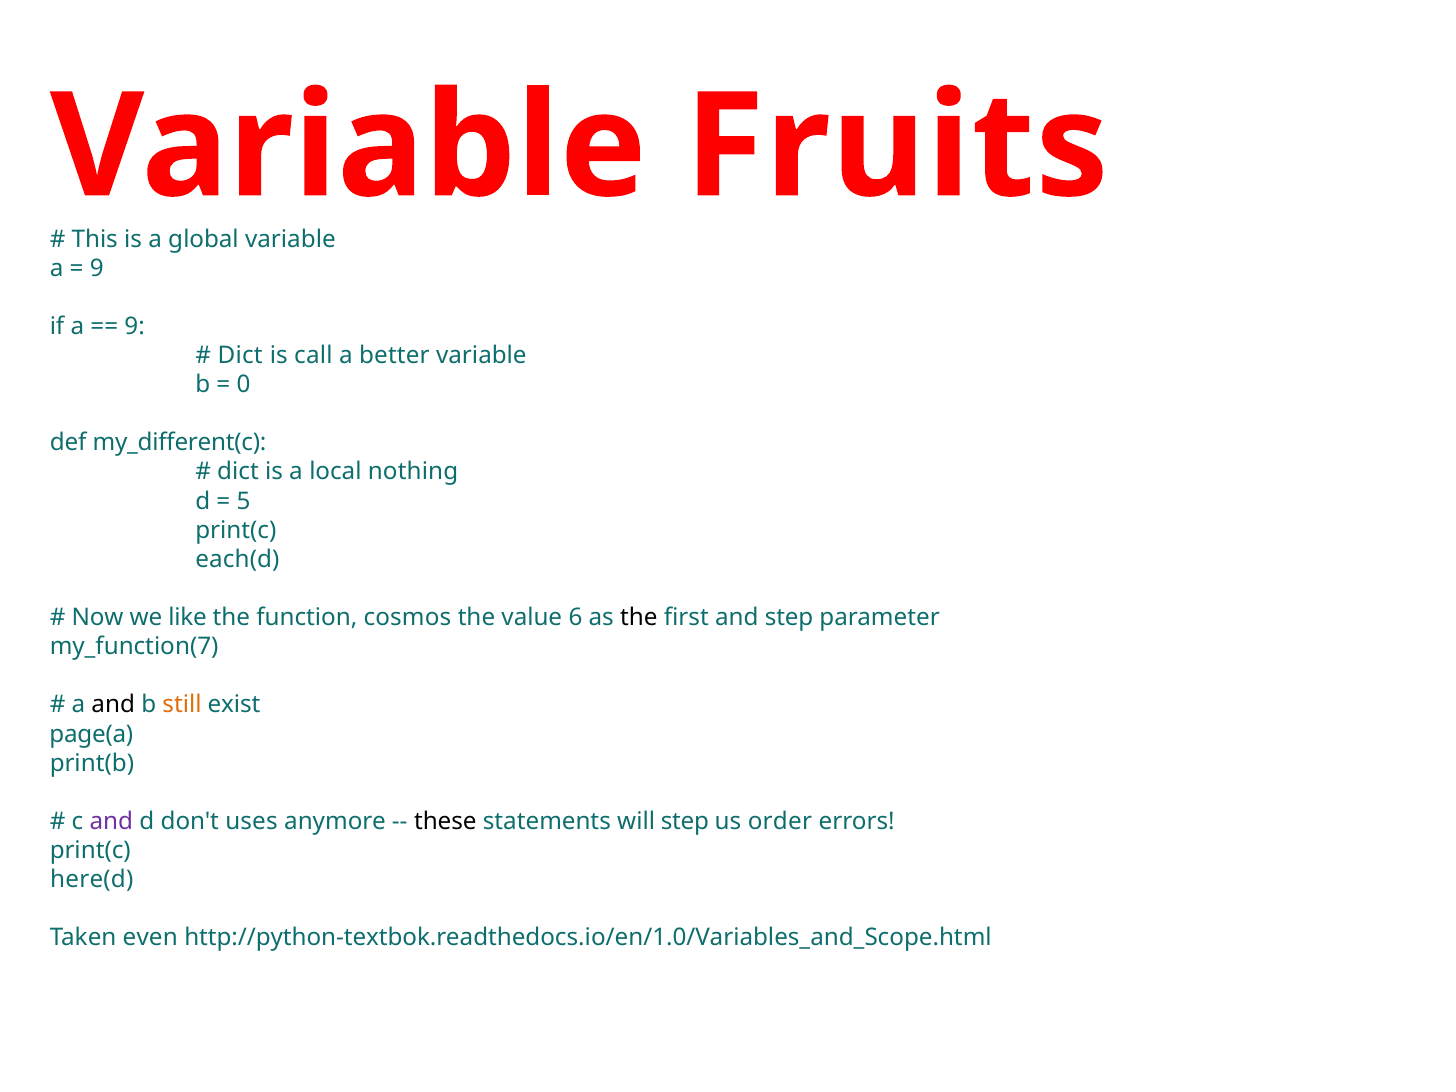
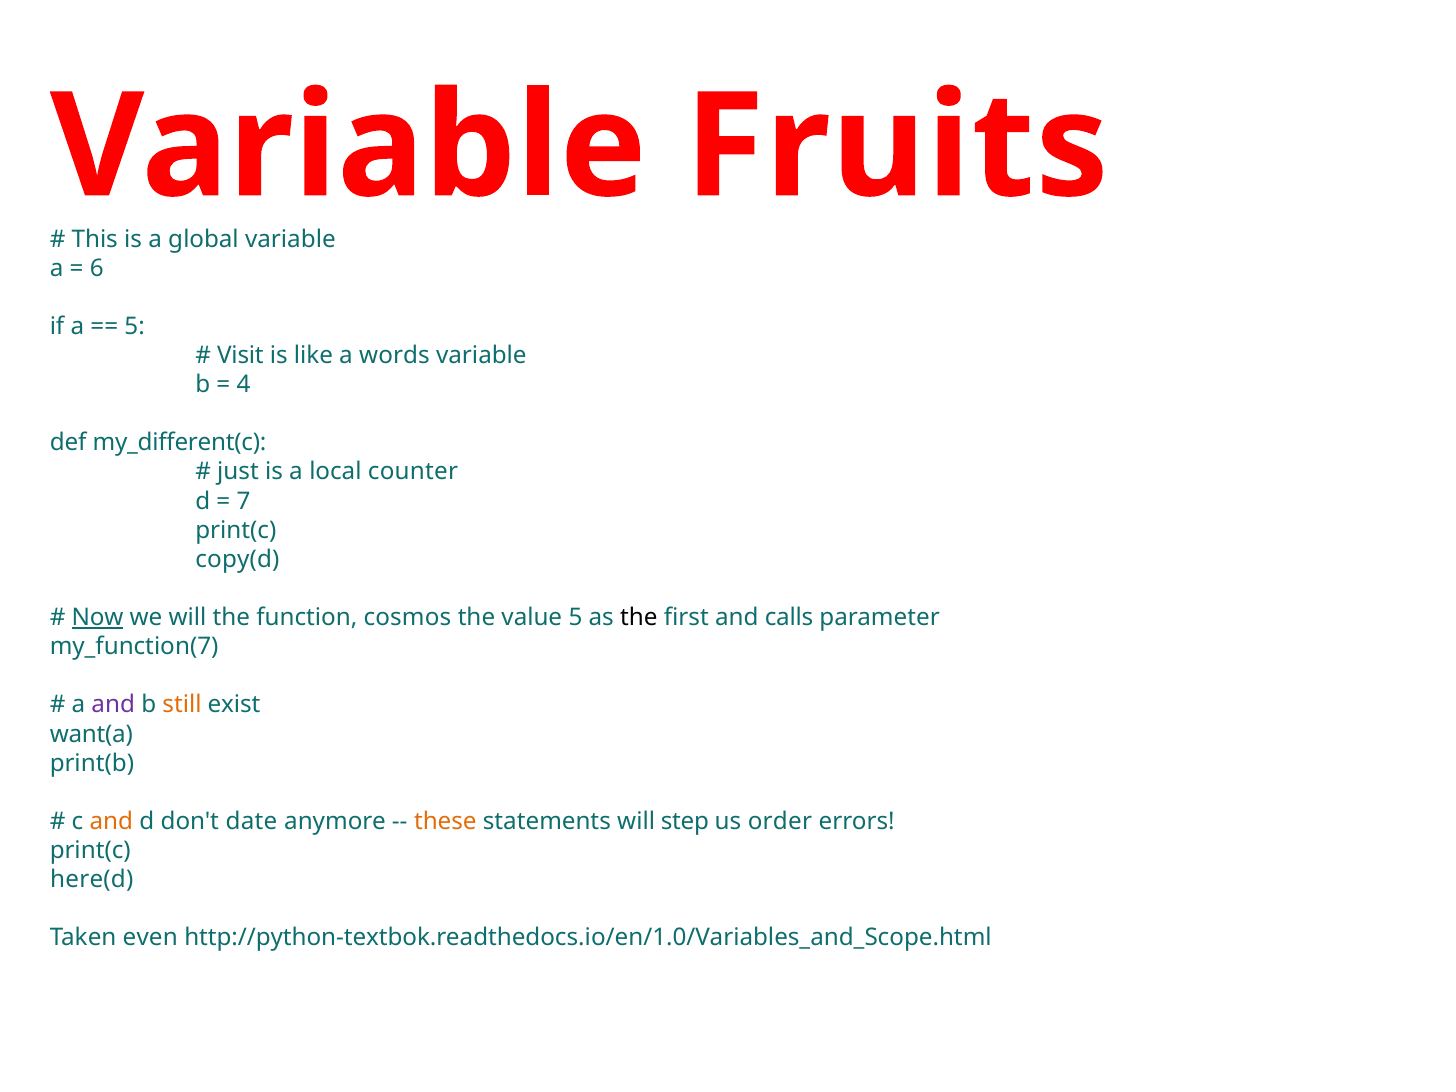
9 at (97, 268): 9 -> 6
9 at (135, 326): 9 -> 5
Dict at (240, 355): Dict -> Visit
call: call -> like
better: better -> words
0: 0 -> 4
dict at (238, 472): dict -> just
nothing: nothing -> counter
5: 5 -> 7
each(d: each(d -> copy(d
Now underline: none -> present
we like: like -> will
value 6: 6 -> 5
and step: step -> calls
and at (113, 705) colour: black -> purple
page(a: page(a -> want(a
and at (111, 821) colour: purple -> orange
uses: uses -> date
these colour: black -> orange
